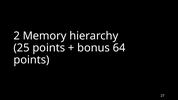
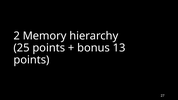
64: 64 -> 13
